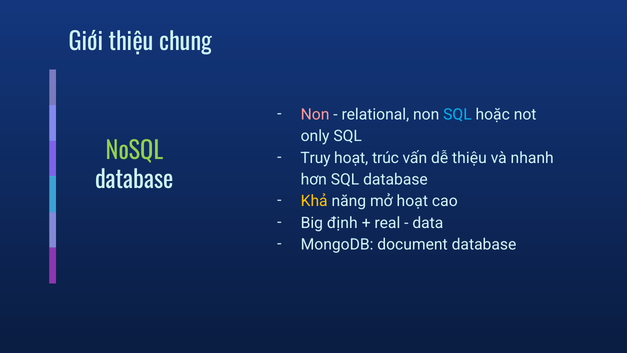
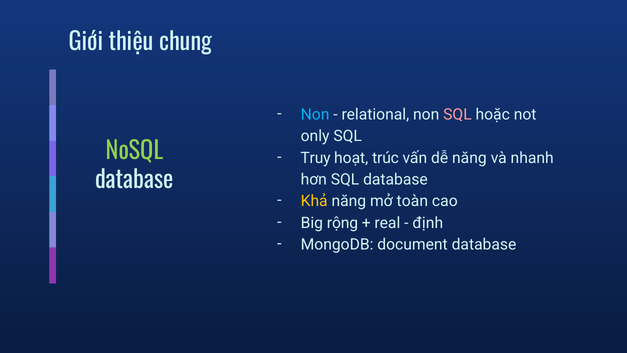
Non at (315, 115) colour: pink -> light blue
SQL at (457, 115) colour: light blue -> pink
dễ thiệu: thiệu -> năng
mở hoạt: hoạt -> toàn
định: định -> rộng
data: data -> định
